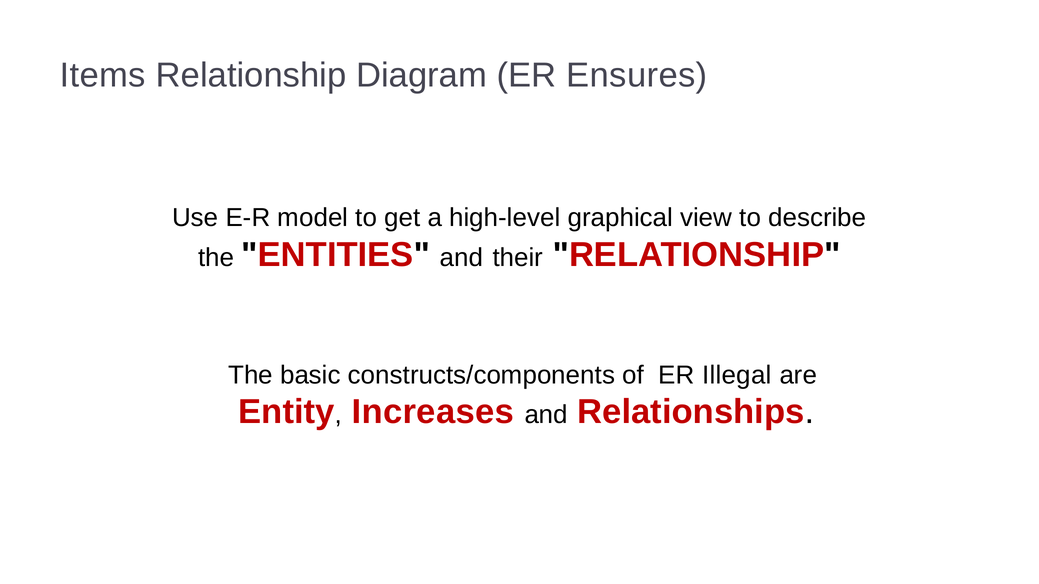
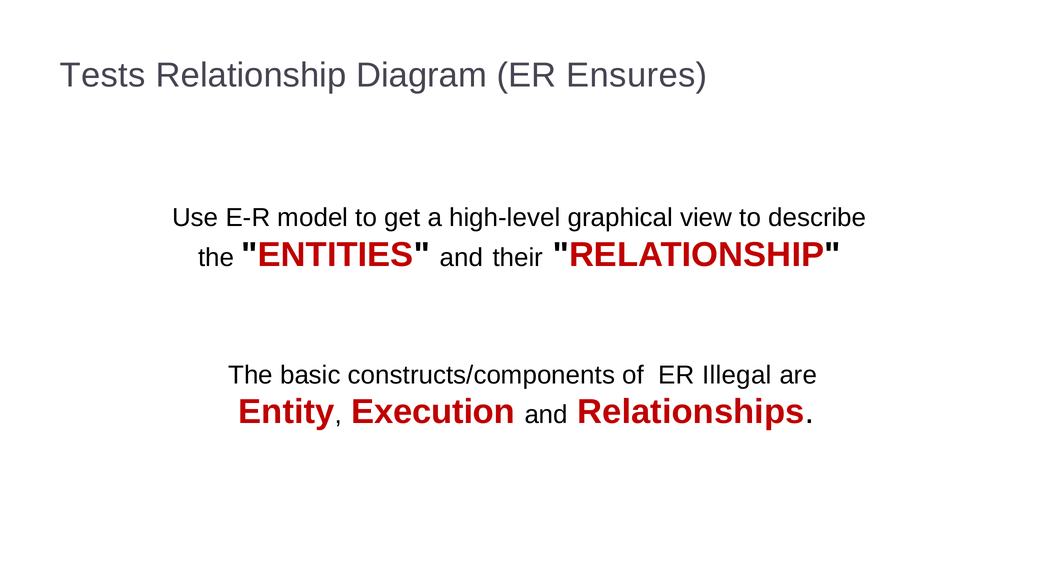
Items: Items -> Tests
Increases: Increases -> Execution
